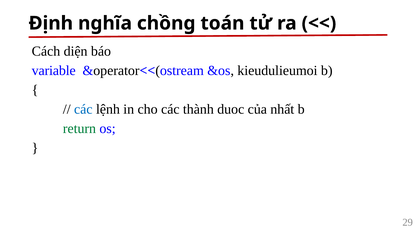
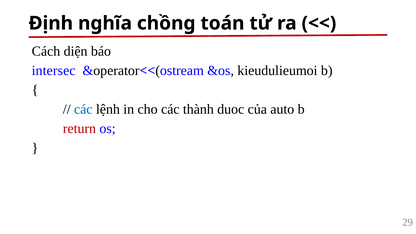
variable: variable -> intersec
nhất: nhất -> auto
return colour: green -> red
